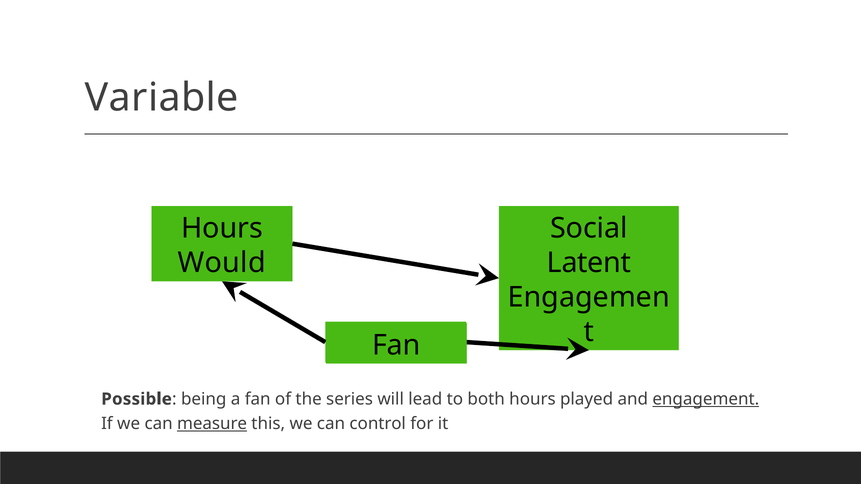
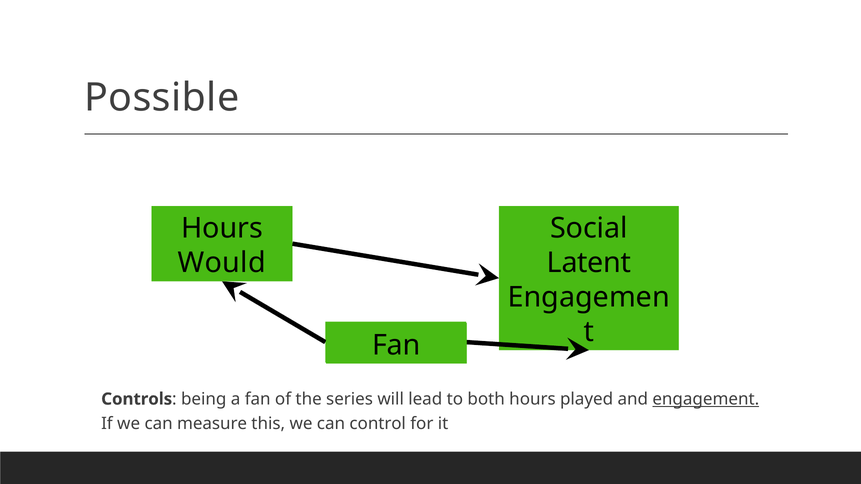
Variable: Variable -> Possible
Possible: Possible -> Controls
measure underline: present -> none
